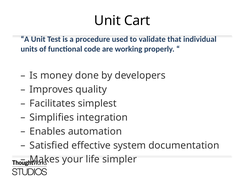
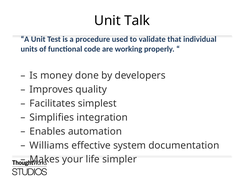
Cart: Cart -> Talk
Satisfied: Satisfied -> Williams
